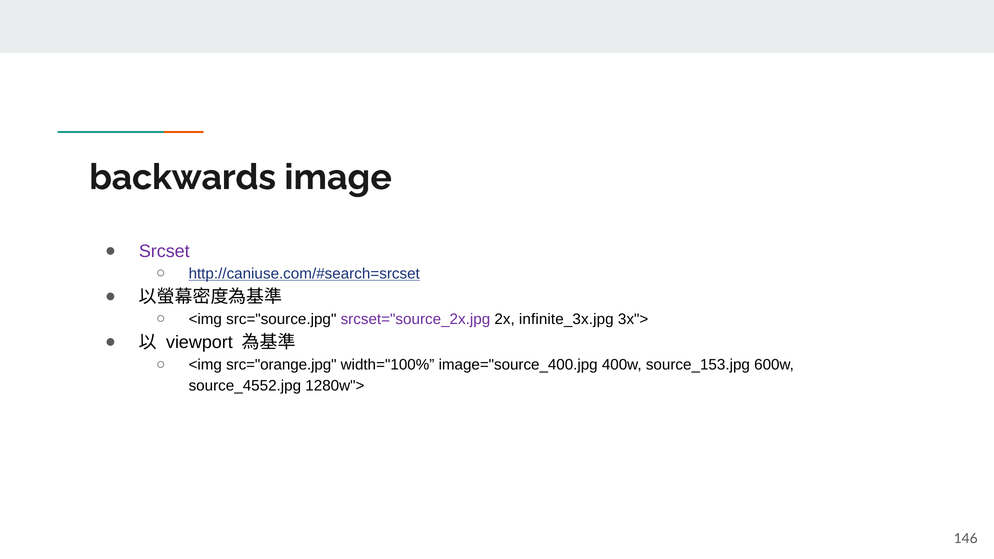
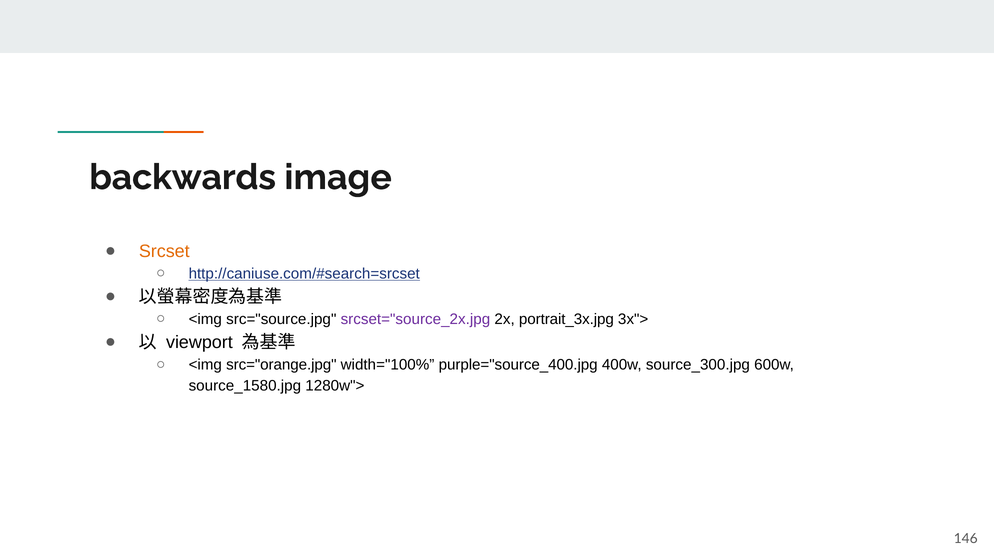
Srcset colour: purple -> orange
infinite_3x.jpg: infinite_3x.jpg -> portrait_3x.jpg
image="source_400.jpg: image="source_400.jpg -> purple="source_400.jpg
source_153.jpg: source_153.jpg -> source_300.jpg
source_4552.jpg: source_4552.jpg -> source_1580.jpg
